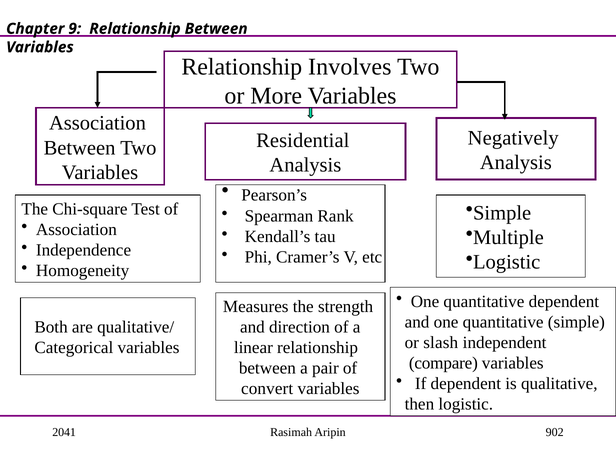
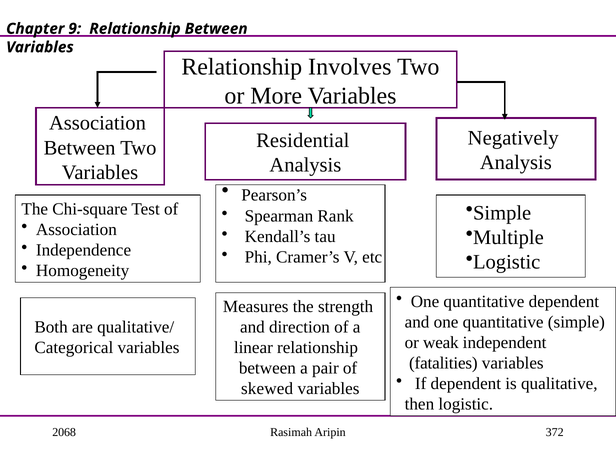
slash: slash -> weak
compare: compare -> fatalities
convert: convert -> skewed
2041: 2041 -> 2068
902: 902 -> 372
